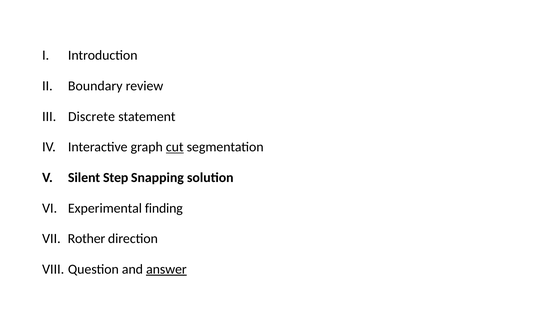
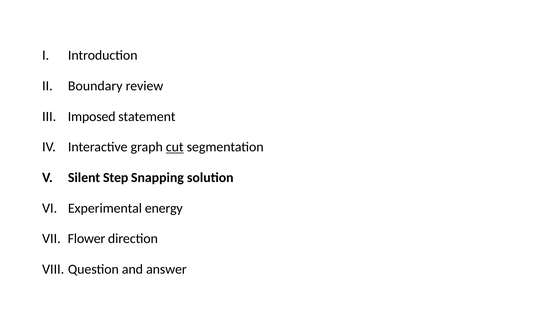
Discrete: Discrete -> Imposed
finding: finding -> energy
Rother: Rother -> Flower
answer underline: present -> none
